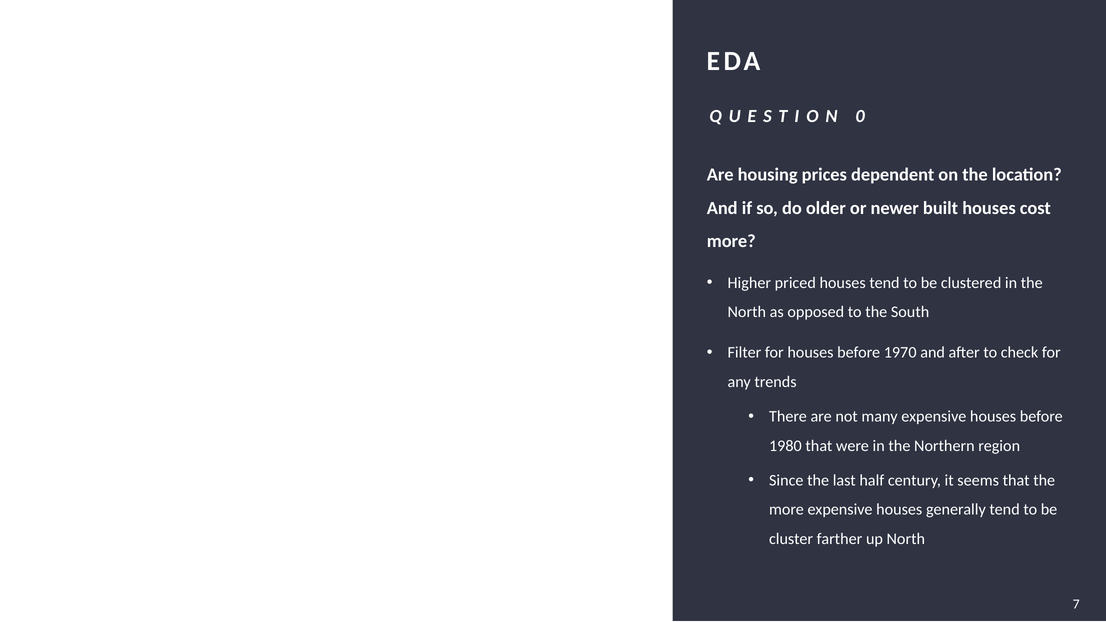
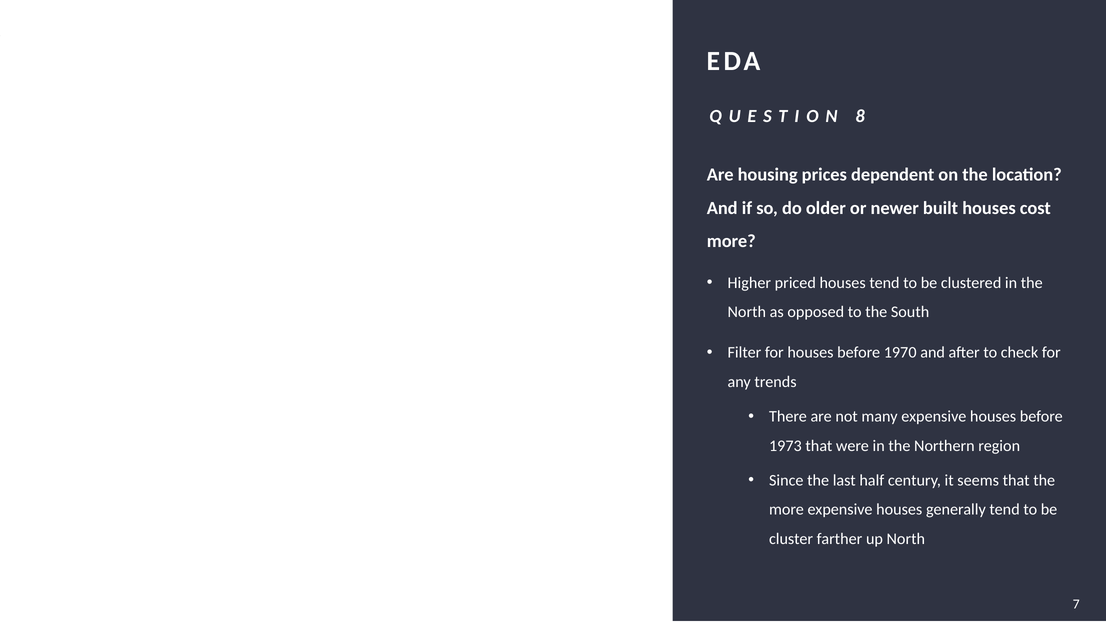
0: 0 -> 8
1980: 1980 -> 1973
